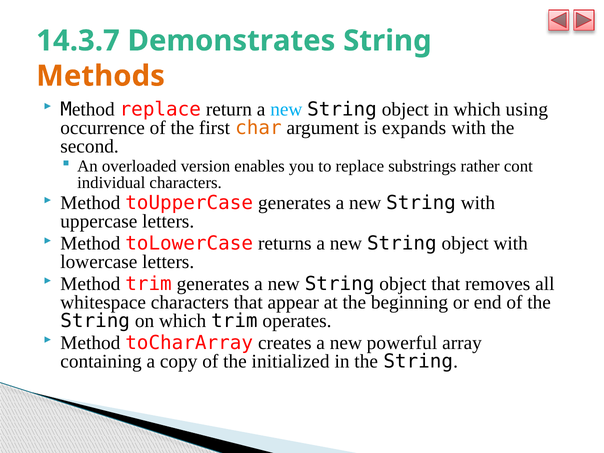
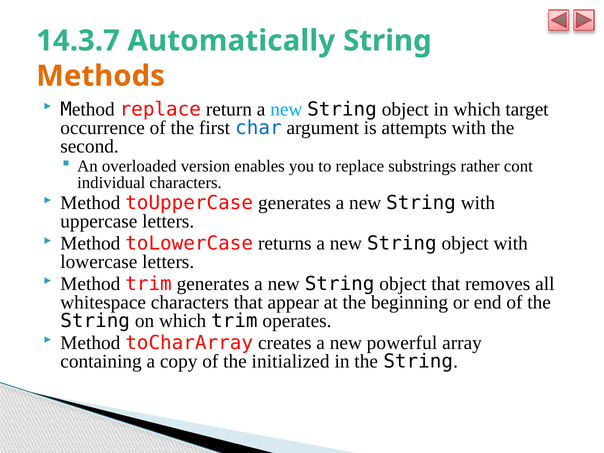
Demonstrates: Demonstrates -> Automatically
using: using -> target
char colour: orange -> blue
expands: expands -> attempts
